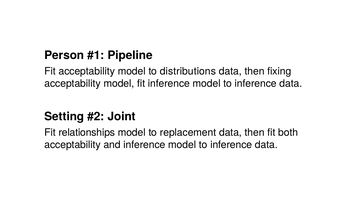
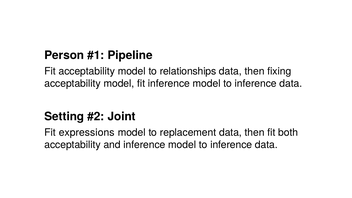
distributions: distributions -> relationships
relationships: relationships -> expressions
